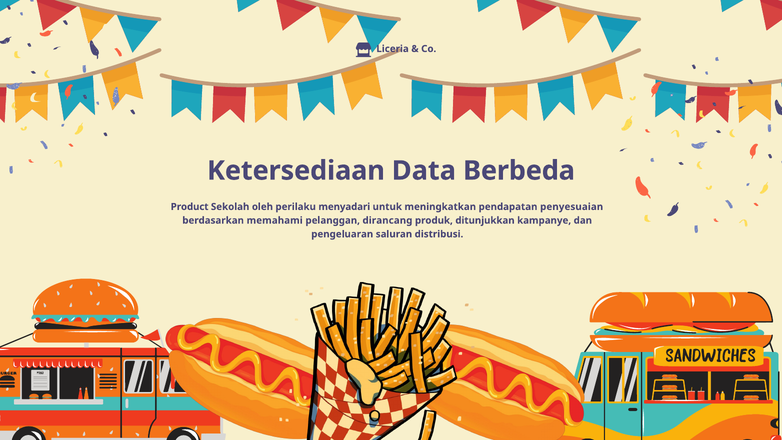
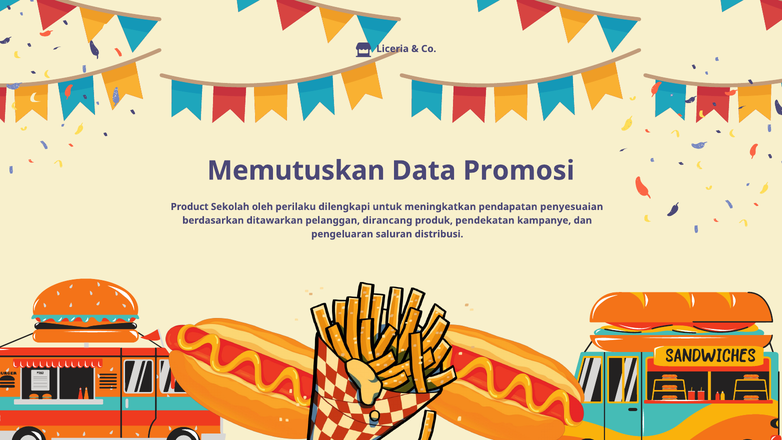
Ketersediaan: Ketersediaan -> Memutuskan
Berbeda: Berbeda -> Promosi
menyadari: menyadari -> dilengkapi
memahami: memahami -> ditawarkan
ditunjukkan: ditunjukkan -> pendekatan
